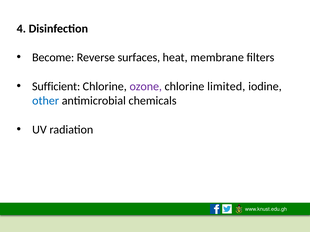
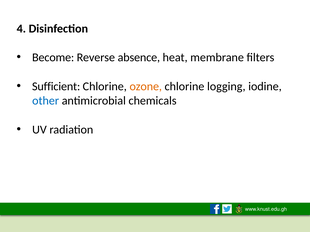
surfaces: surfaces -> absence
ozone colour: purple -> orange
limited: limited -> logging
